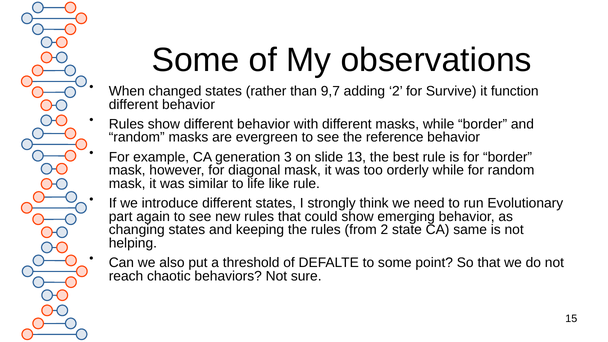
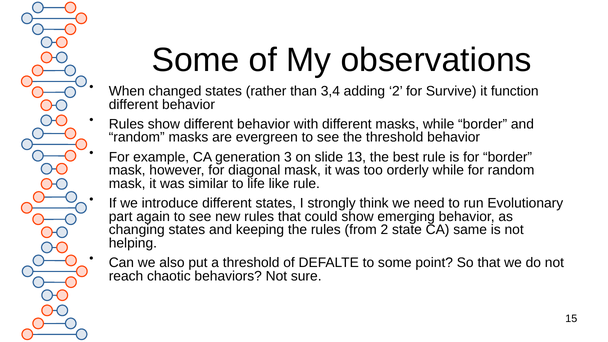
9,7: 9,7 -> 3,4
the reference: reference -> threshold
